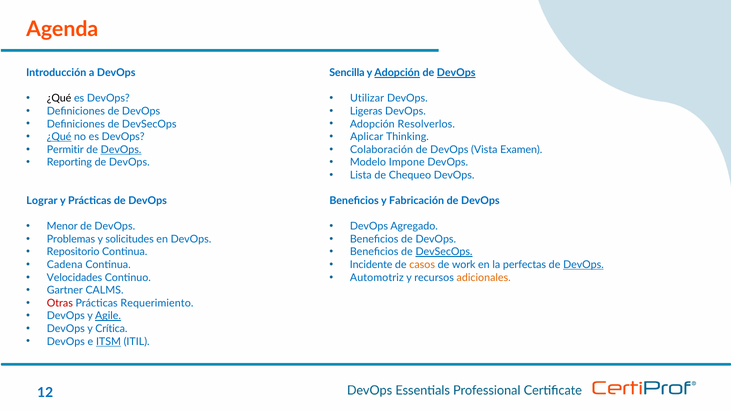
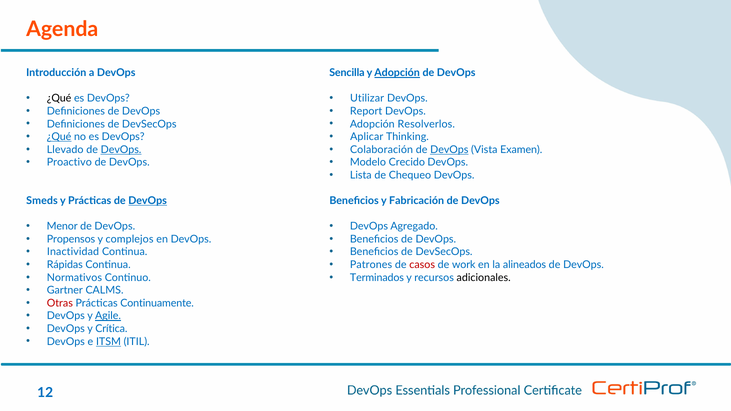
DevOps at (456, 73) underline: present -> none
Ligeras: Ligeras -> Report
Permitir: Permitir -> Llevado
DevOps at (449, 150) underline: none -> present
Reporting: Reporting -> Proactivo
Impone: Impone -> Crecido
Lograr: Lograr -> Smeds
DevOps at (148, 201) underline: none -> present
Problemas: Problemas -> Propensos
solicitudes: solicitudes -> complejos
Repositorio: Repositorio -> Inactividad
DevSecOps at (444, 252) underline: present -> none
Cadena: Cadena -> Rápidas
Incidente: Incidente -> Patrones
casos colour: orange -> red
perfectas: perfectas -> alineados
DevOps at (583, 265) underline: present -> none
Velocidades: Velocidades -> Normativos
Automotriz: Automotriz -> Terminados
adicionales colour: orange -> black
Requerimiento: Requerimiento -> Continuamente
